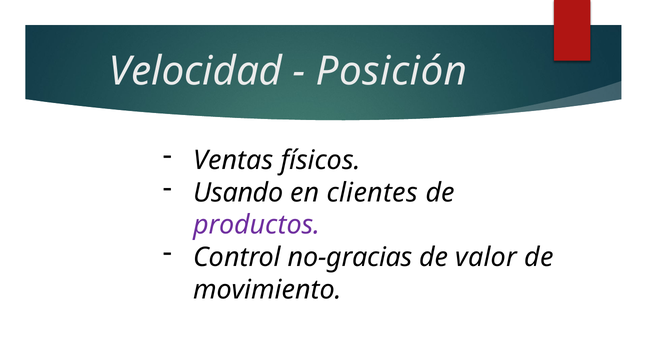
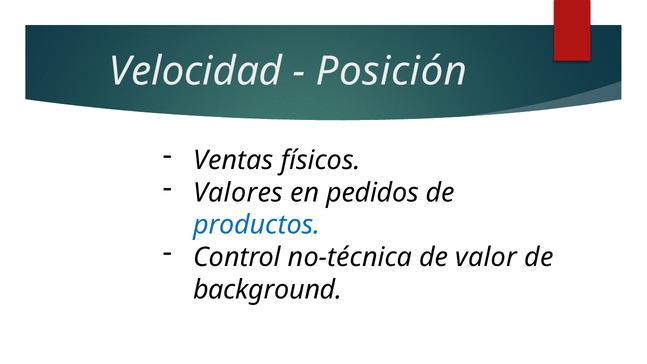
Usando: Usando -> Valores
clientes: clientes -> pedidos
productos colour: purple -> blue
no-gracias: no-gracias -> no-técnica
movimiento: movimiento -> background
